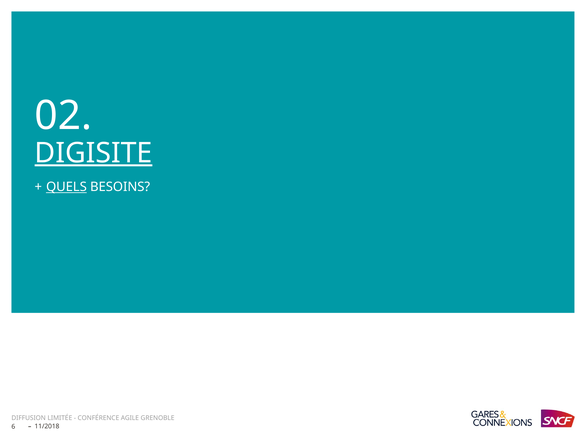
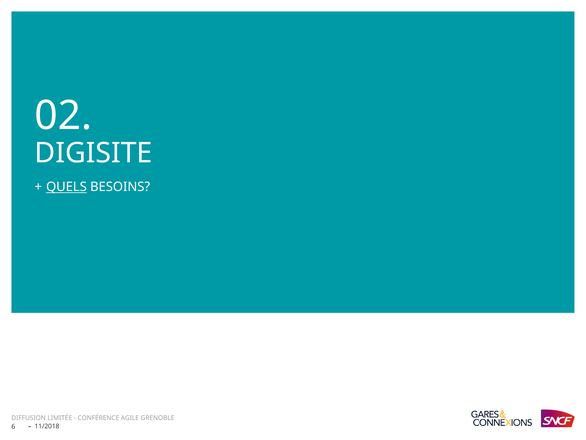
DIGISITE underline: present -> none
